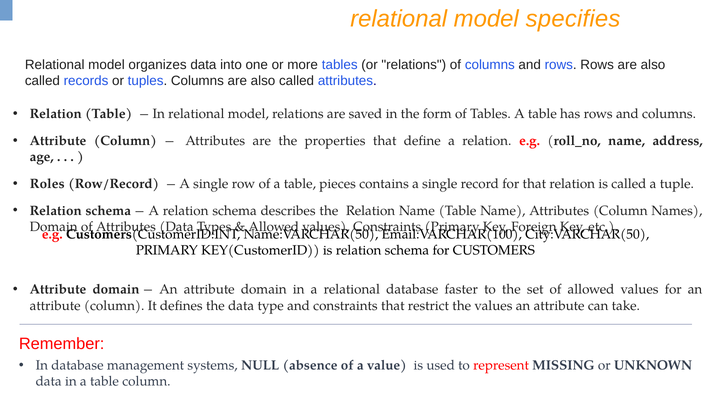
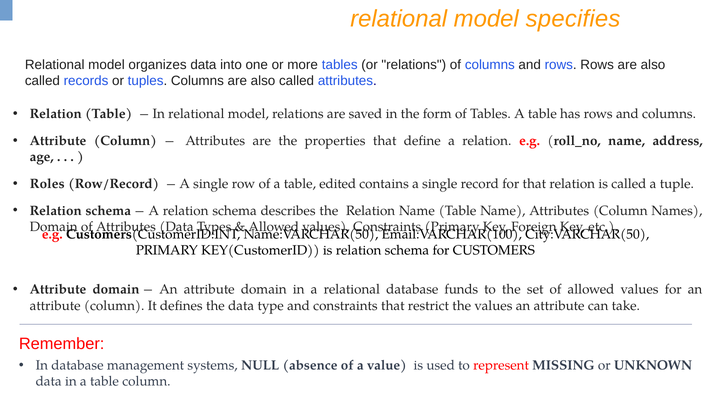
pieces: pieces -> edited
faster: faster -> funds
